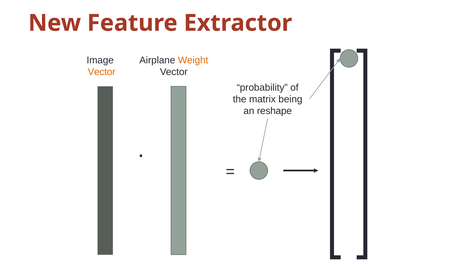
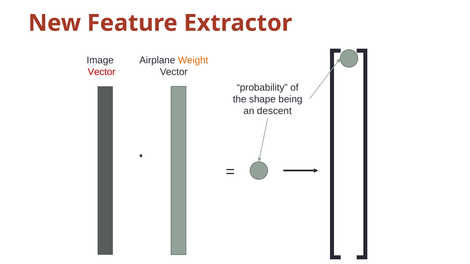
Vector at (102, 72) colour: orange -> red
matrix: matrix -> shape
reshape: reshape -> descent
